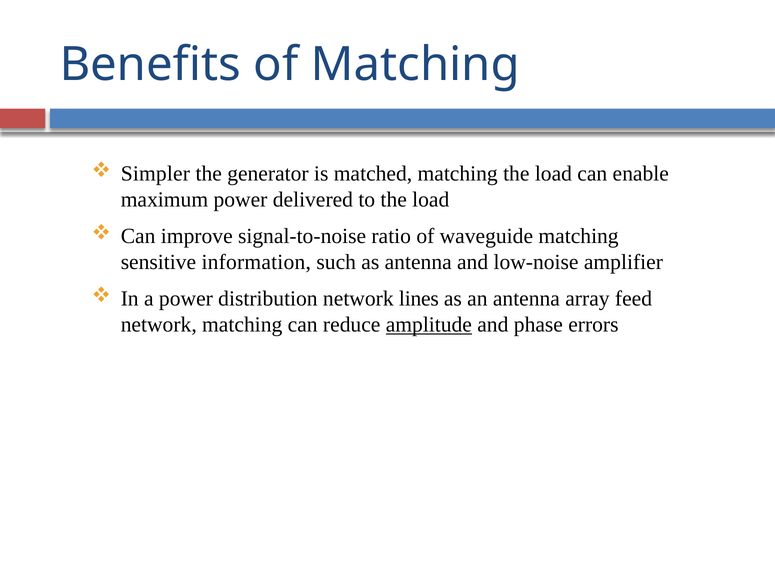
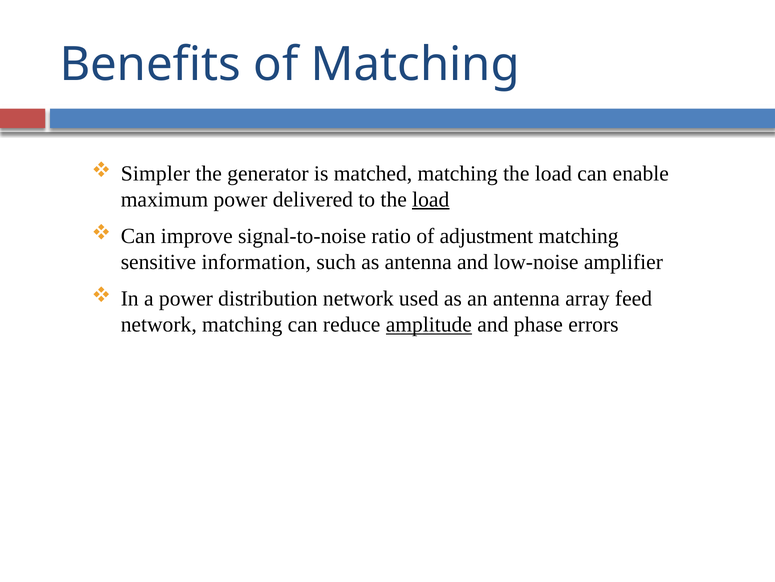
load at (431, 199) underline: none -> present
waveguide: waveguide -> adjustment
lines: lines -> used
